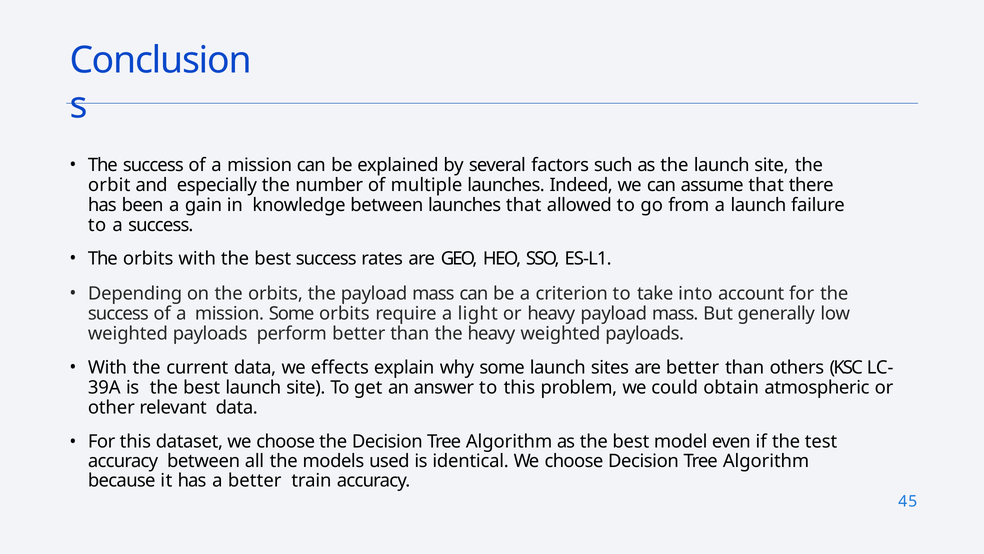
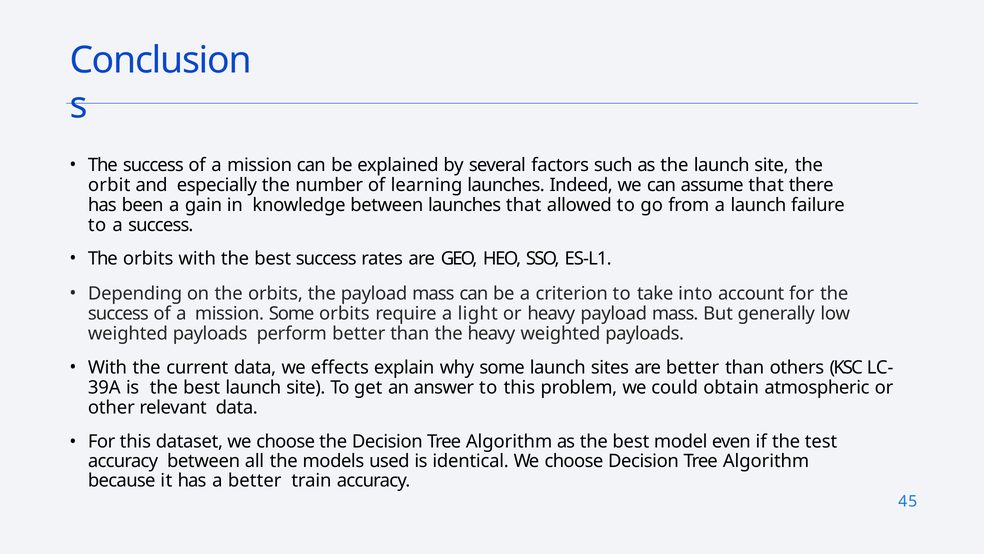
multiple: multiple -> learning
